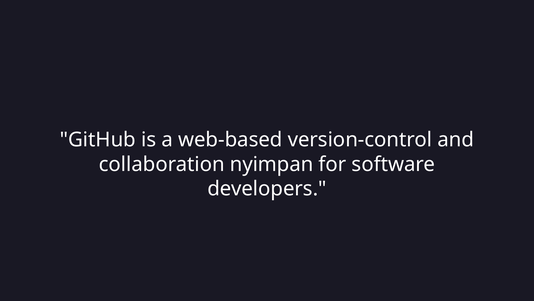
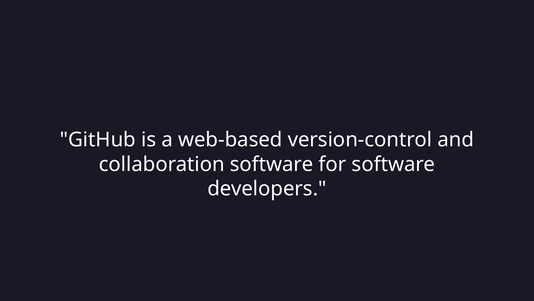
collaboration nyimpan: nyimpan -> software
